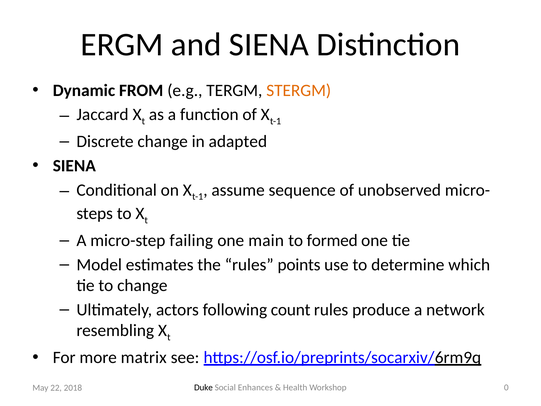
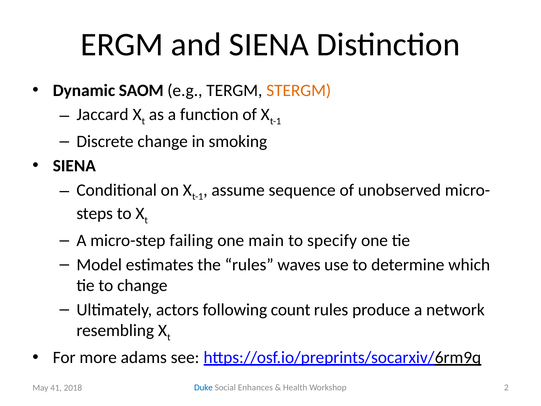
FROM: FROM -> SAOM
adapted: adapted -> smoking
formed: formed -> specify
points: points -> waves
matrix: matrix -> adams
Duke colour: black -> blue
0: 0 -> 2
22: 22 -> 41
